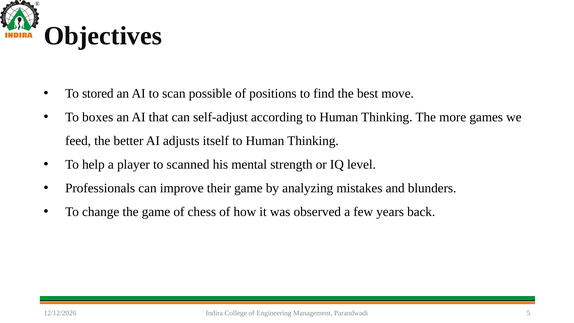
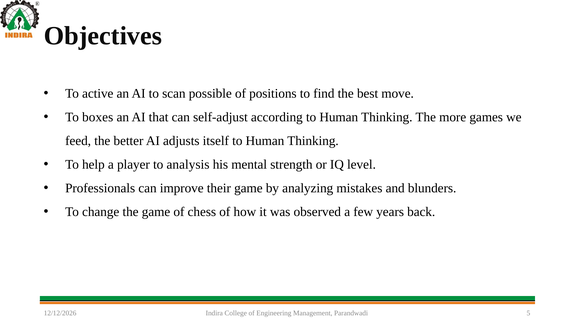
stored: stored -> active
scanned: scanned -> analysis
